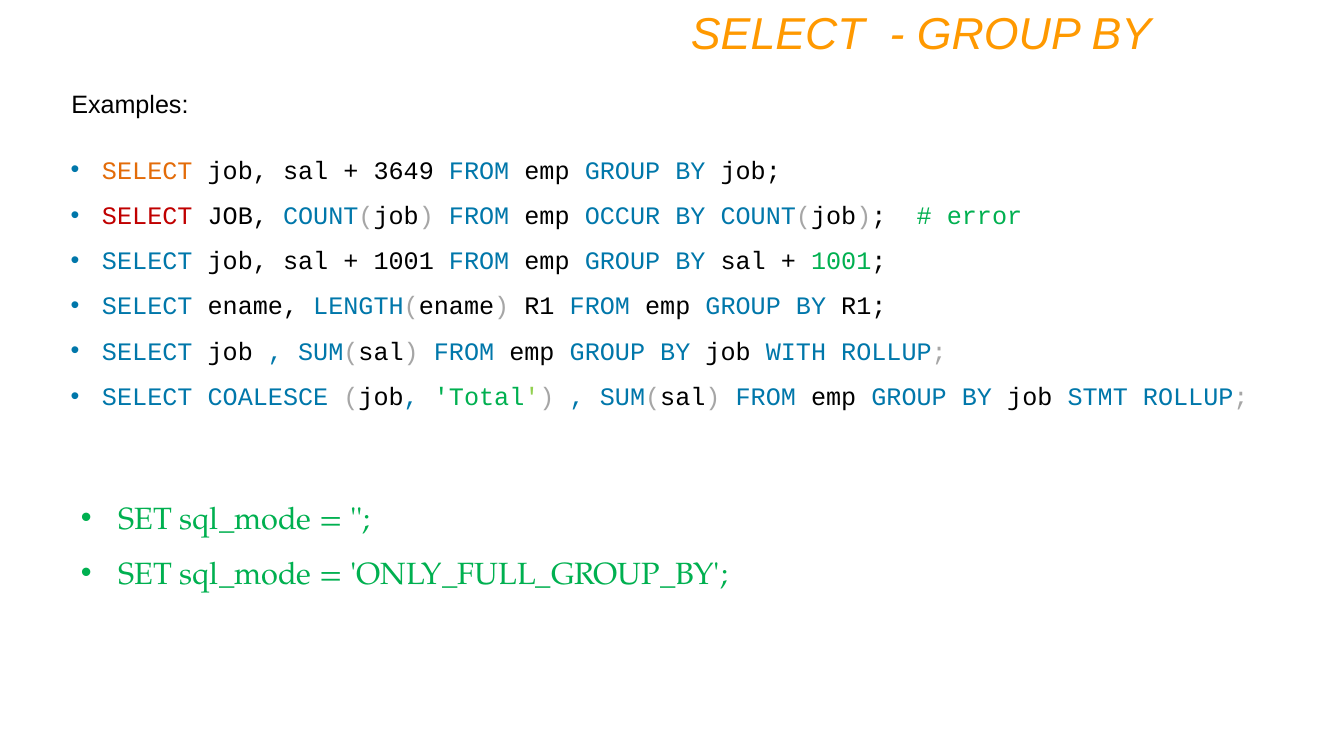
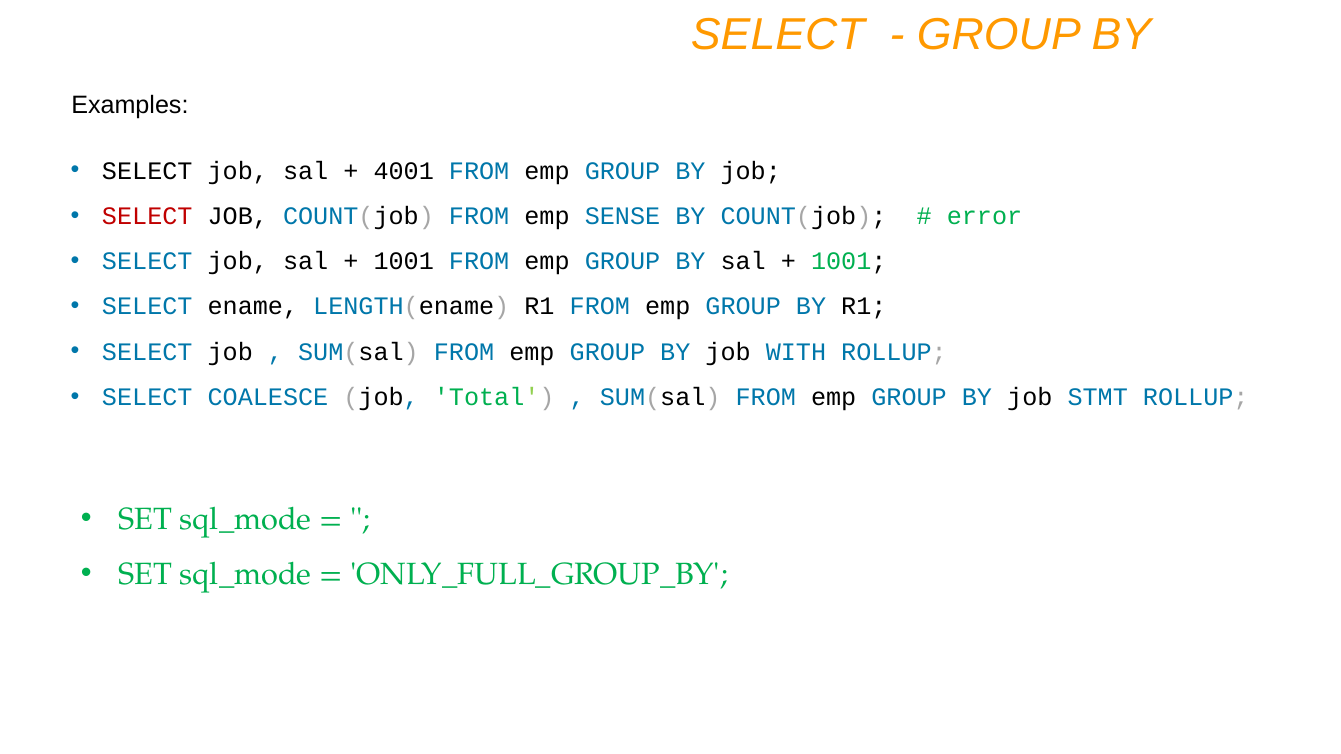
SELECT at (147, 171) colour: orange -> black
3649: 3649 -> 4001
OCCUR: OCCUR -> SENSE
